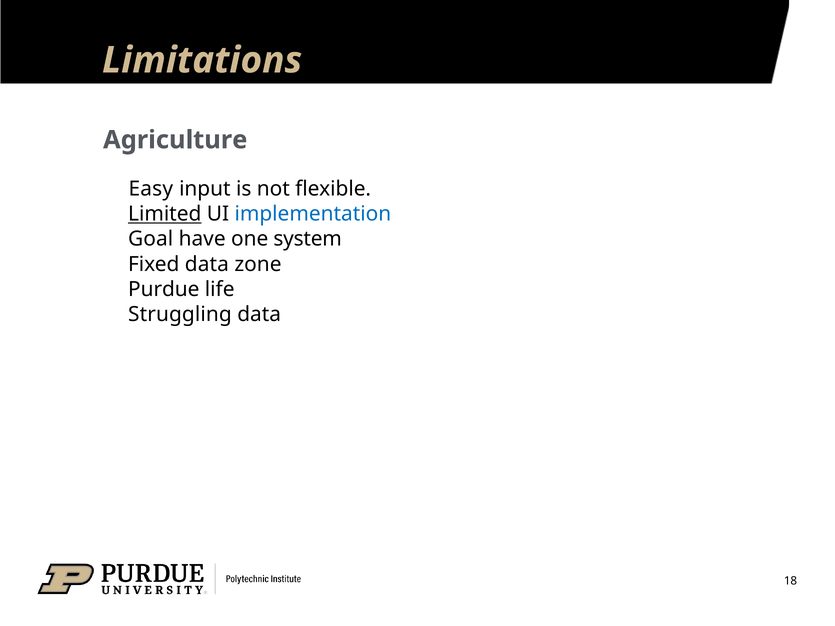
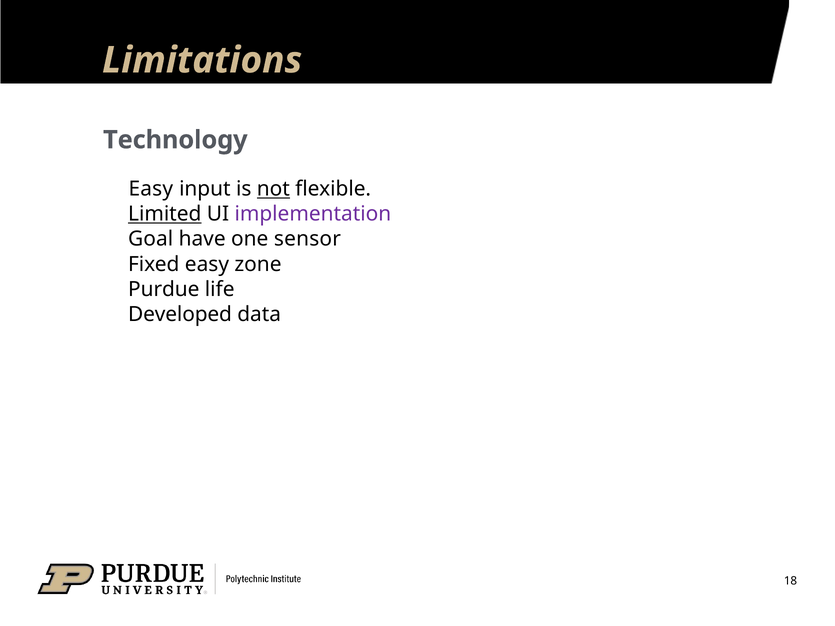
Agriculture: Agriculture -> Technology
not underline: none -> present
implementation colour: blue -> purple
system: system -> sensor
Fixed data: data -> easy
Struggling: Struggling -> Developed
